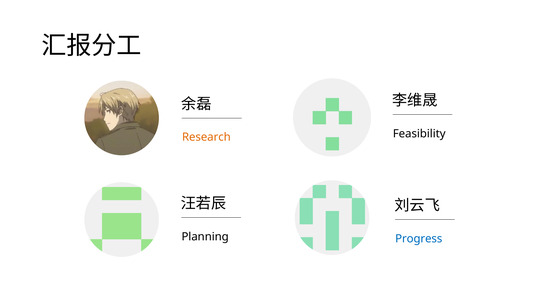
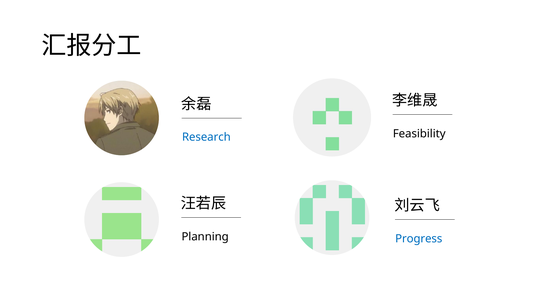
Research colour: orange -> blue
